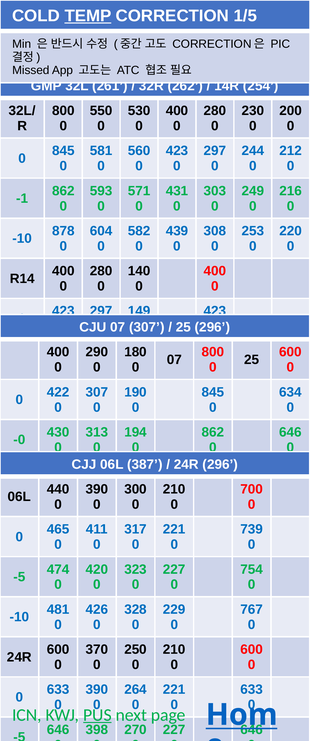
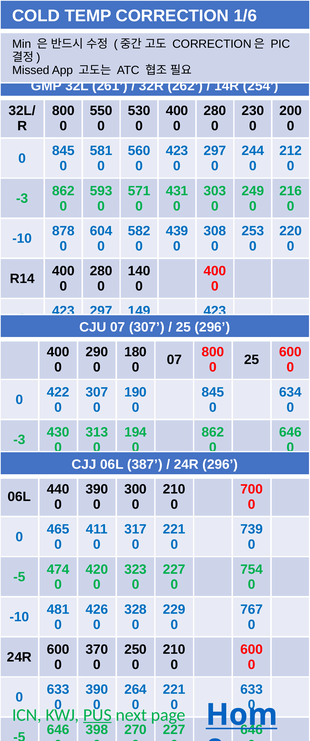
TEMP underline: present -> none
1/5: 1/5 -> 1/6
-1 at (22, 199): -1 -> -3
-0 at (19, 440): -0 -> -3
